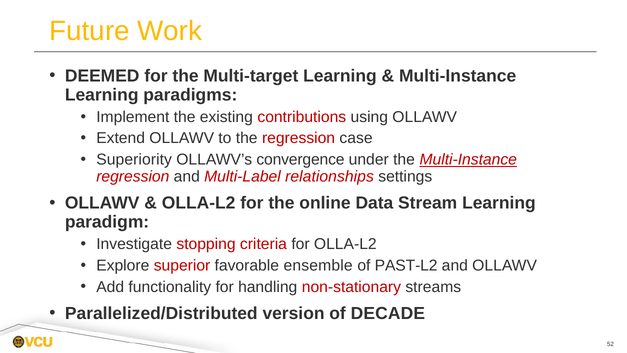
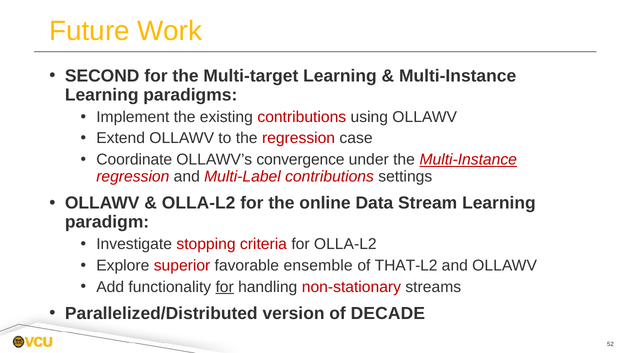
DEEMED: DEEMED -> SECOND
Superiority: Superiority -> Coordinate
Multi-Label relationships: relationships -> contributions
PAST-L2: PAST-L2 -> THAT-L2
for at (225, 287) underline: none -> present
